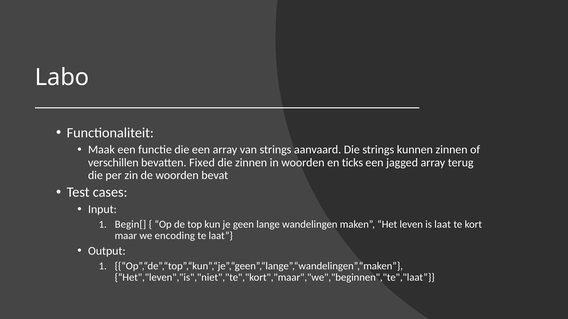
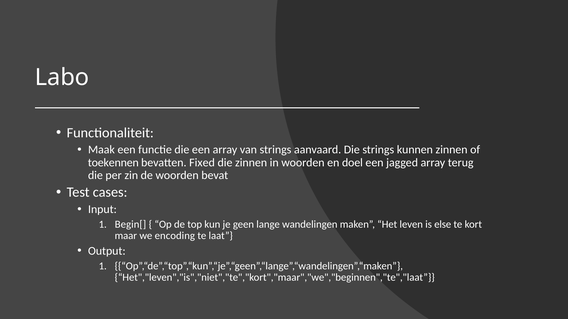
verschillen: verschillen -> toekennen
ticks: ticks -> doel
is laat: laat -> else
